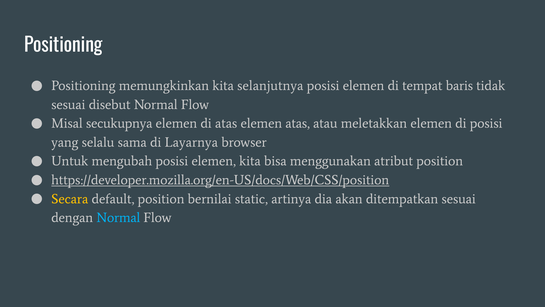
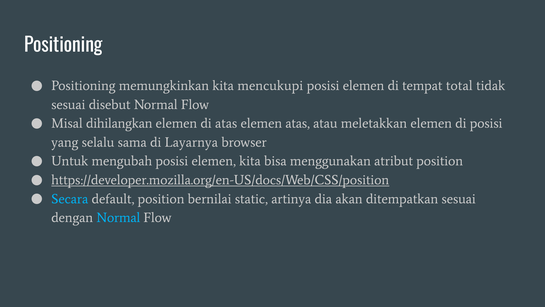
selanjutnya: selanjutnya -> mencukupi
baris: baris -> total
secukupnya: secukupnya -> dihilangkan
Secara colour: yellow -> light blue
